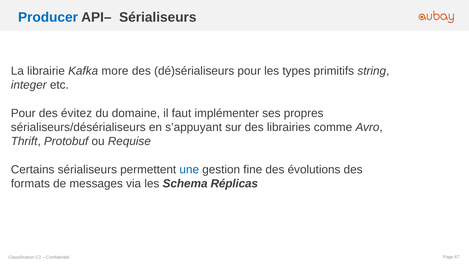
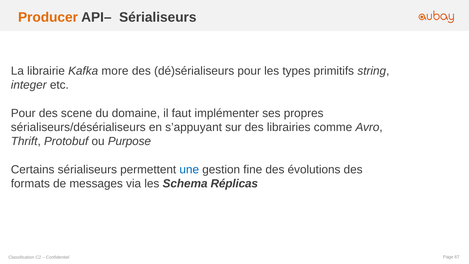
Producer colour: blue -> orange
évitez: évitez -> scene
Requise: Requise -> Purpose
